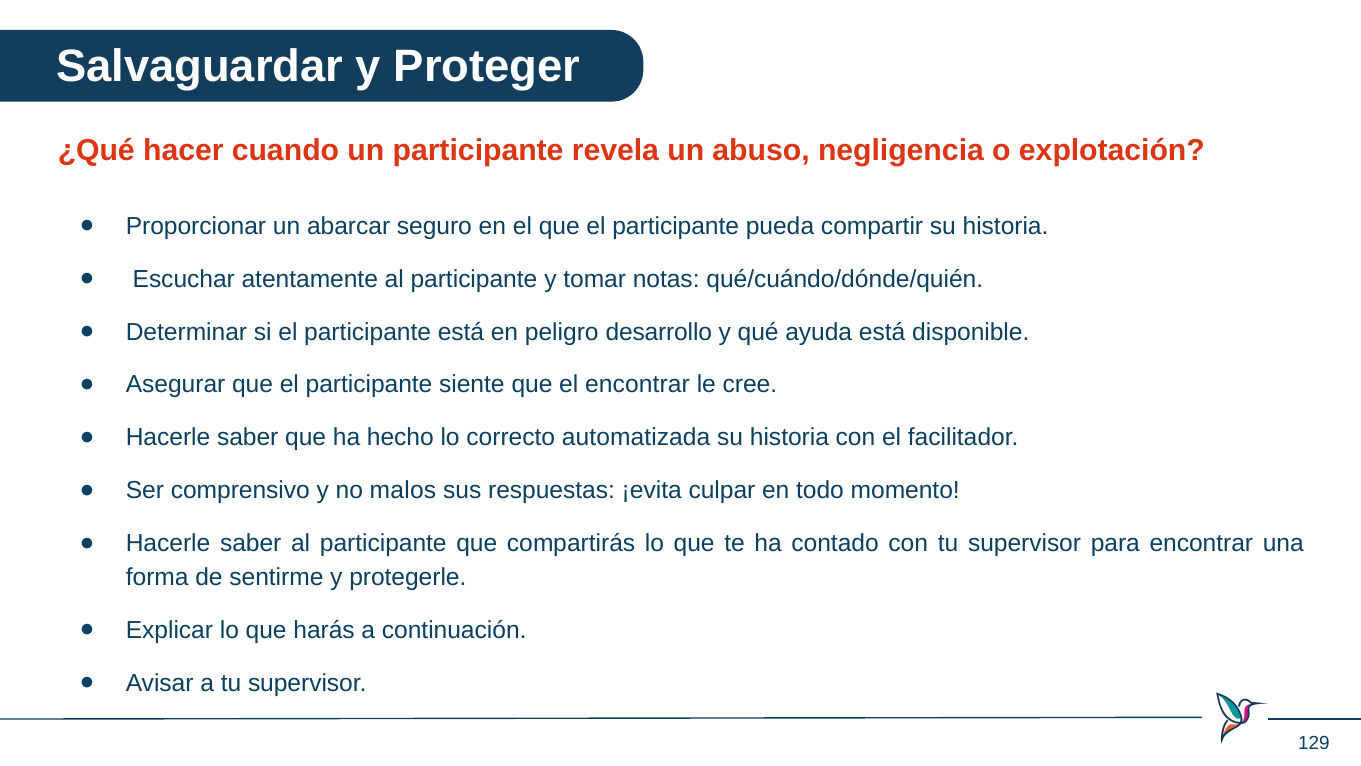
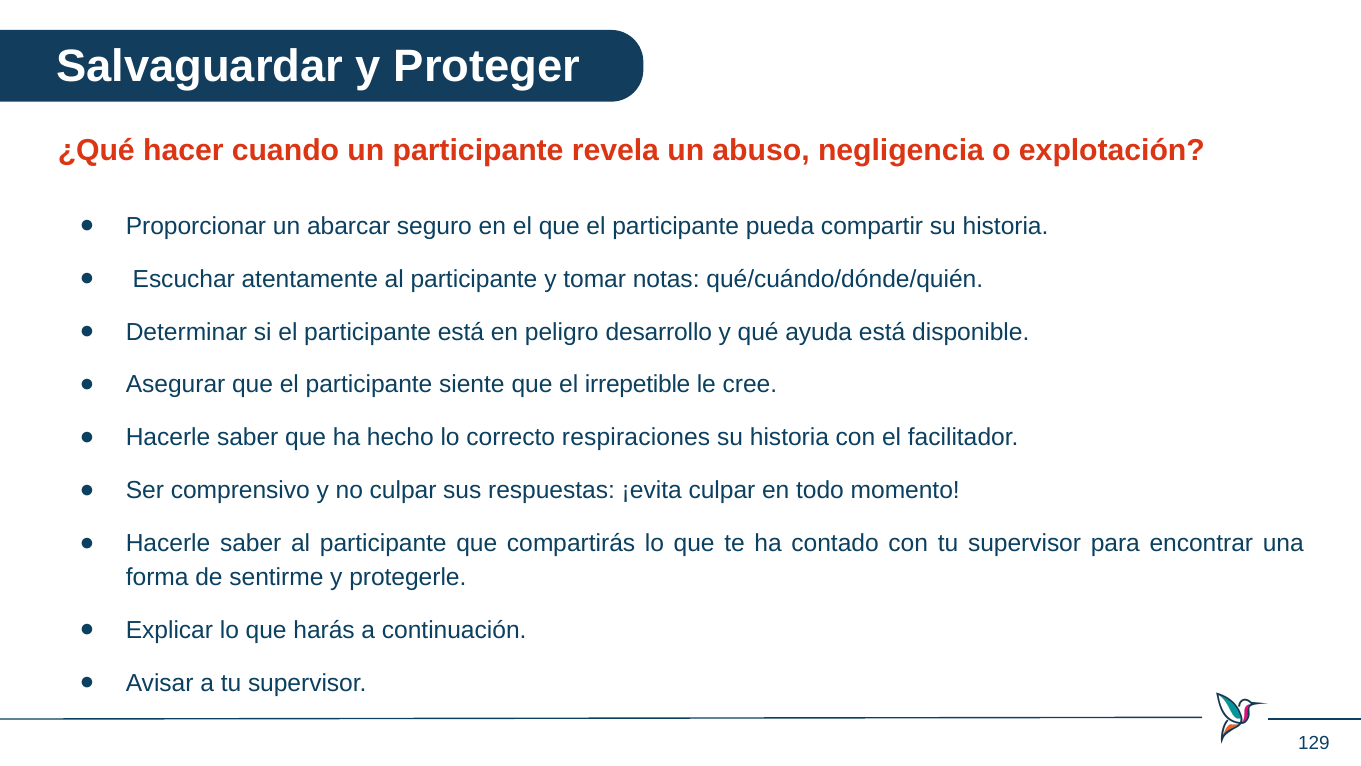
el encontrar: encontrar -> irrepetible
automatizada: automatizada -> respiraciones
no malos: malos -> culpar
